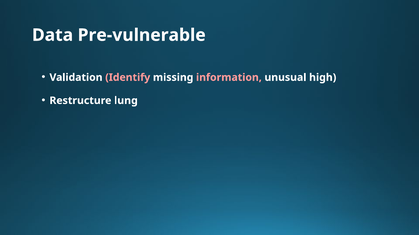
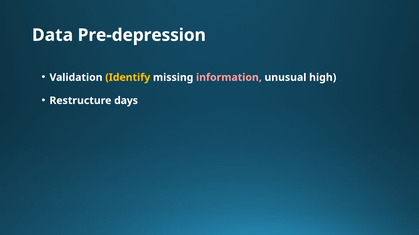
Pre-vulnerable: Pre-vulnerable -> Pre-depression
Identify colour: pink -> yellow
lung: lung -> days
